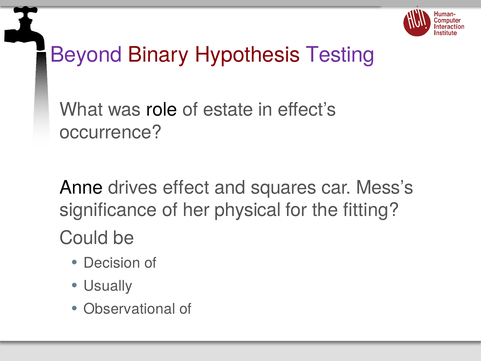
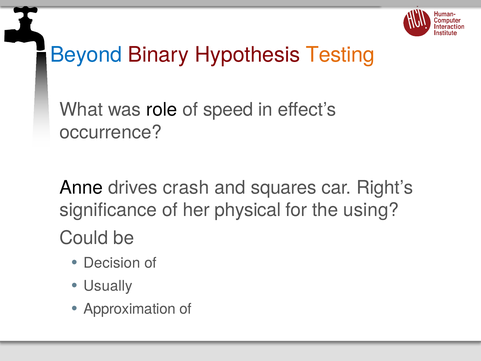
Beyond colour: purple -> blue
Testing colour: purple -> orange
estate: estate -> speed
effect: effect -> crash
Mess’s: Mess’s -> Right’s
fitting: fitting -> using
Observational: Observational -> Approximation
